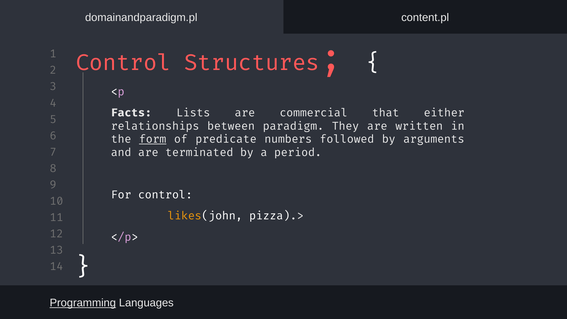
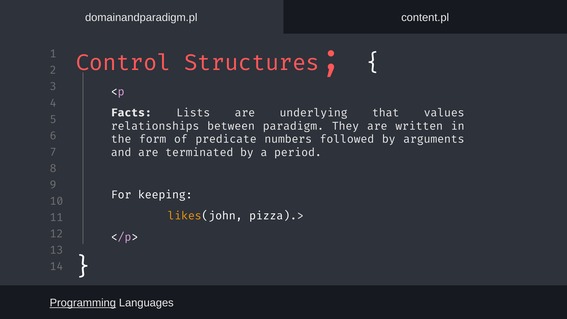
commercial: commercial -> underlying
either: either -> values
form underline: present -> none
For control: control -> keeping
